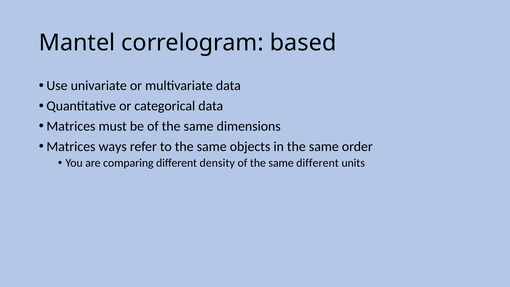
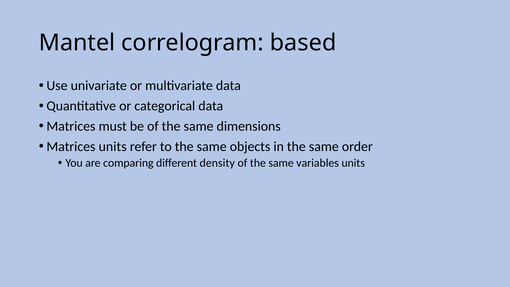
Matrices ways: ways -> units
same different: different -> variables
